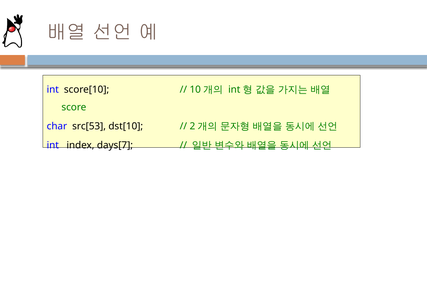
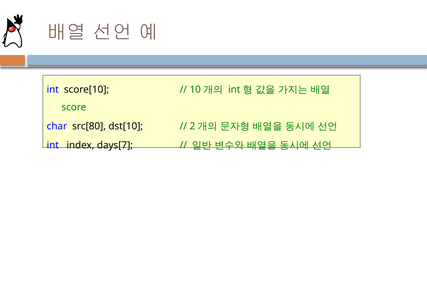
src[53: src[53 -> src[80
